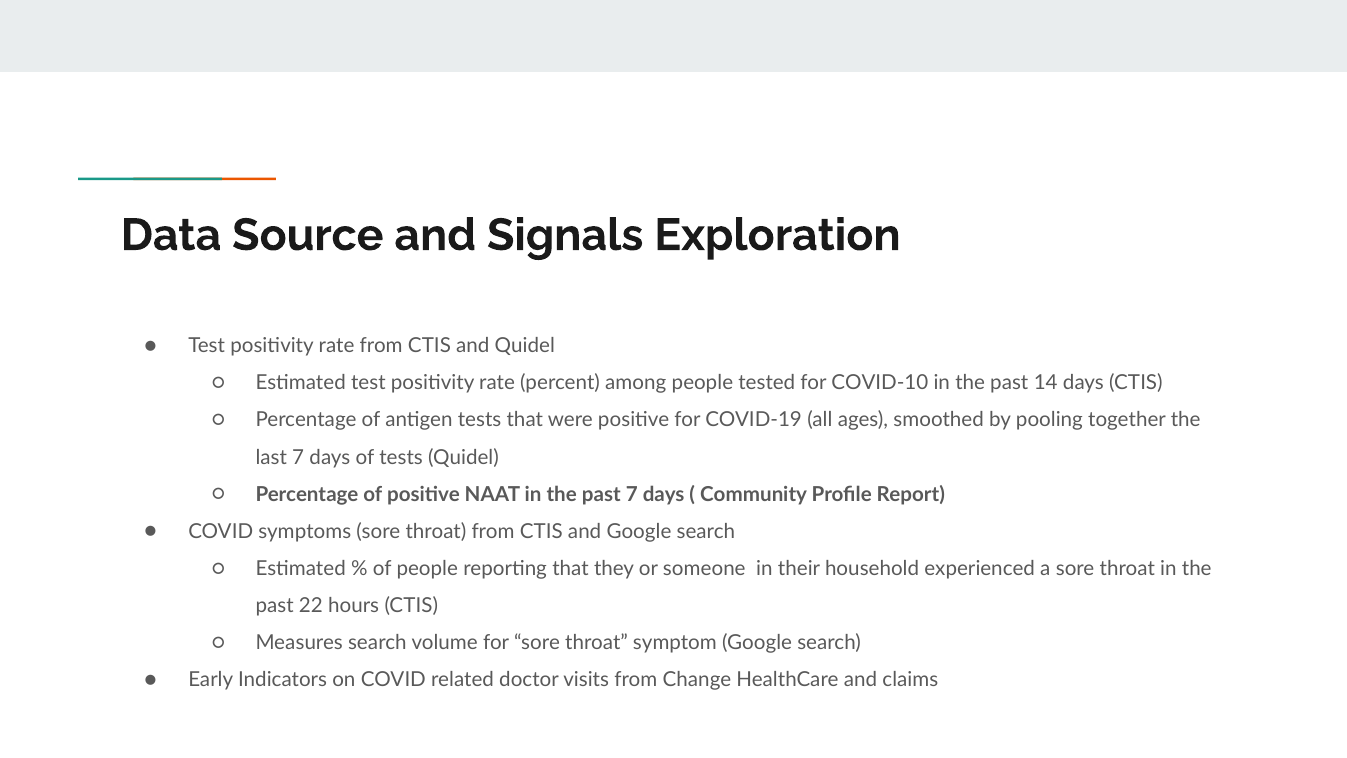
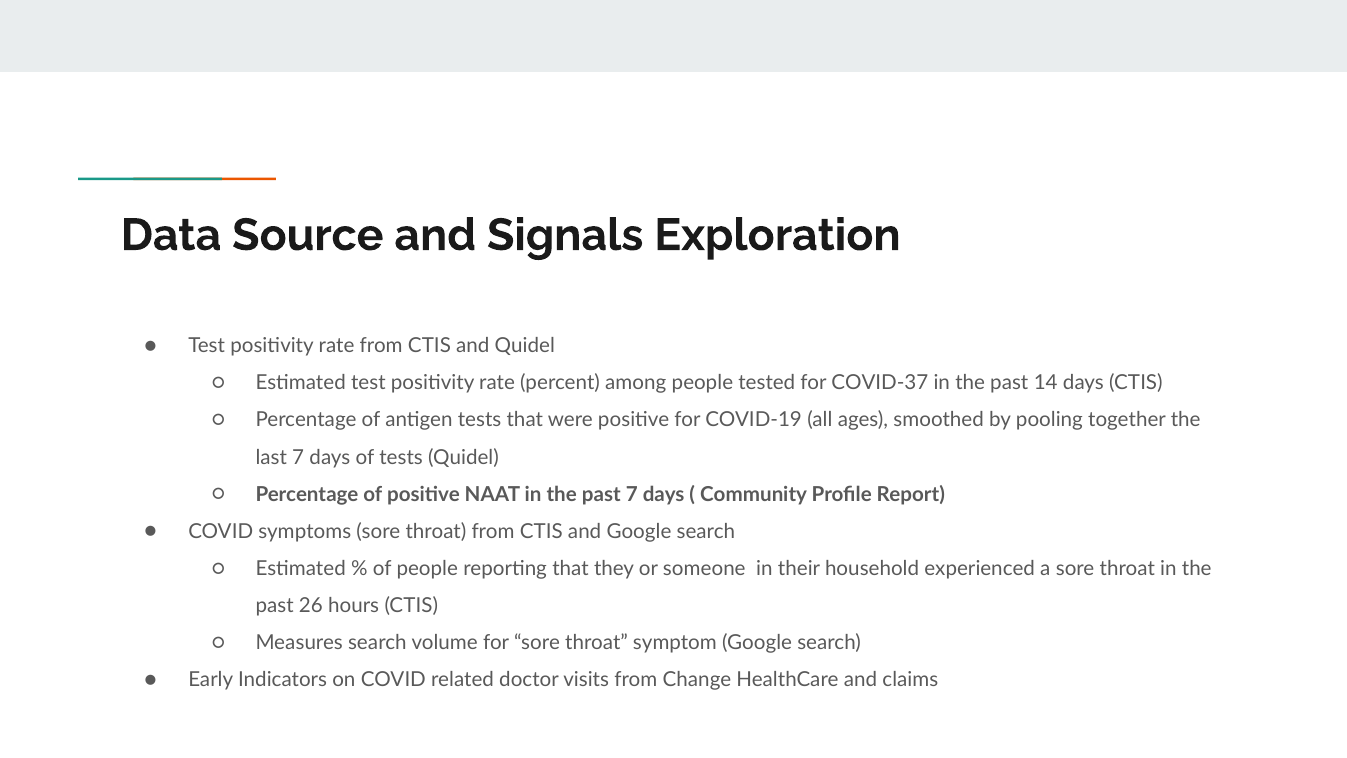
COVID-10: COVID-10 -> COVID-37
22: 22 -> 26
